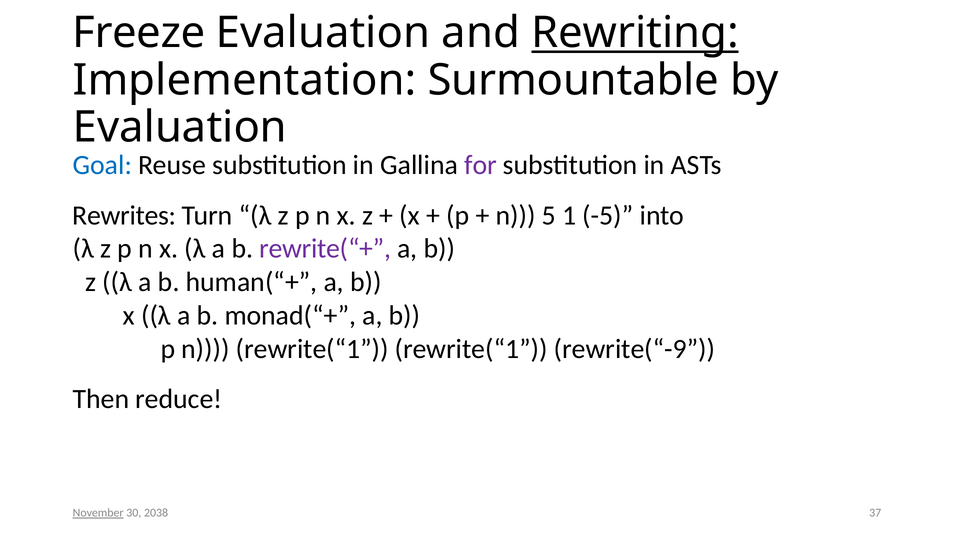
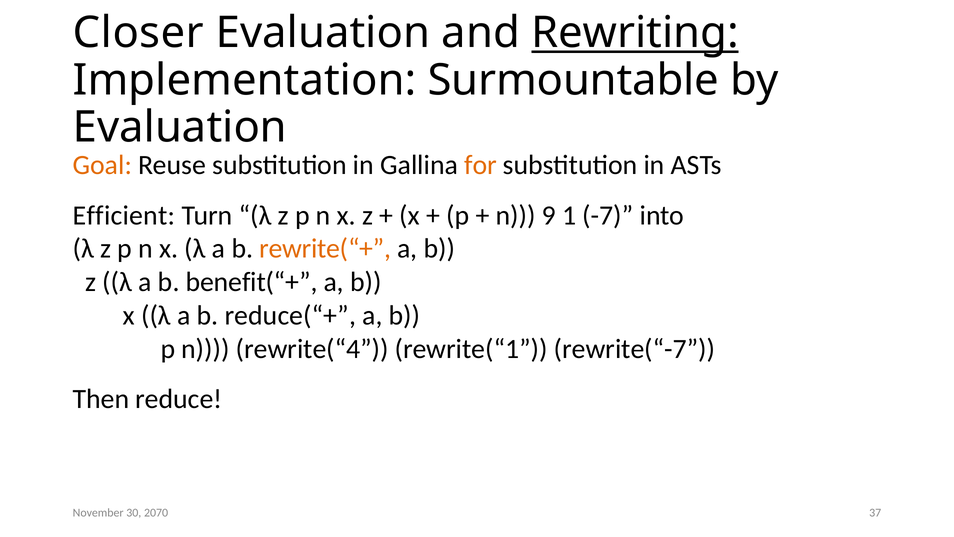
Freeze: Freeze -> Closer
Goal colour: blue -> orange
for colour: purple -> orange
Rewrites: Rewrites -> Efficient
5: 5 -> 9
-5: -5 -> -7
rewrite(“+ colour: purple -> orange
human(“+: human(“+ -> benefit(“+
monad(“+: monad(“+ -> reduce(“+
n rewrite(“1: rewrite(“1 -> rewrite(“4
rewrite(“-9: rewrite(“-9 -> rewrite(“-7
November underline: present -> none
2038: 2038 -> 2070
